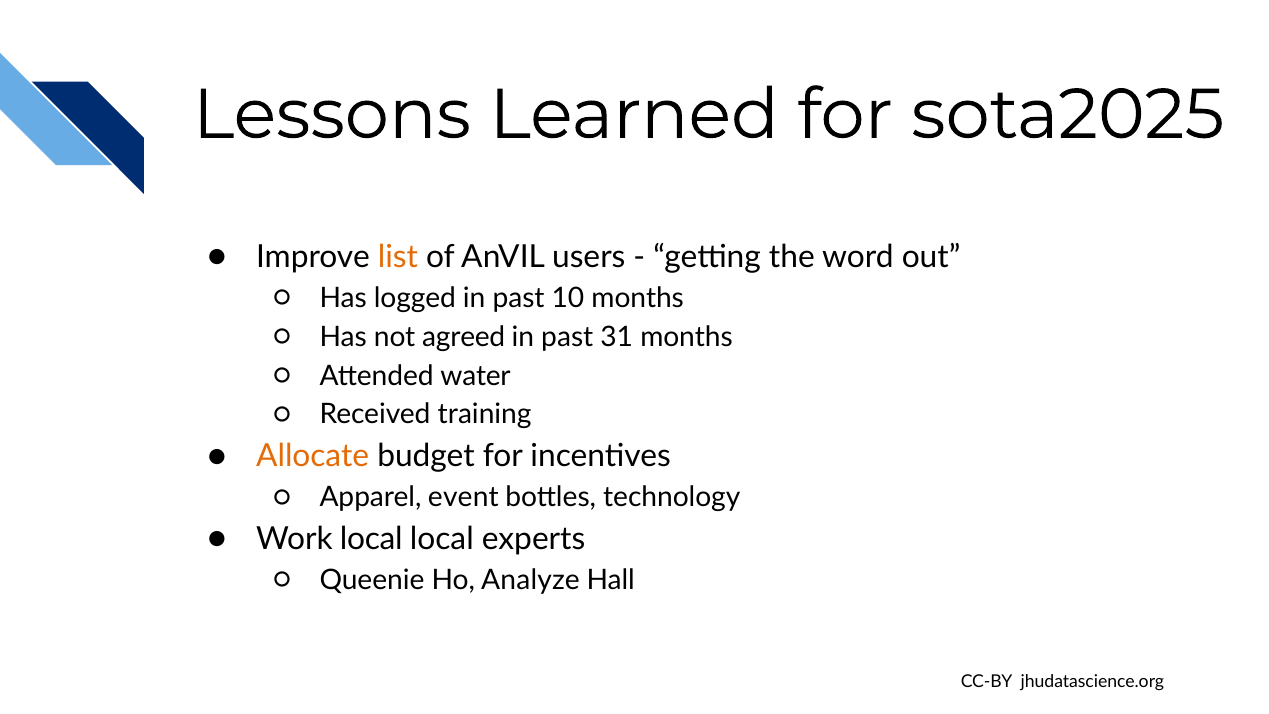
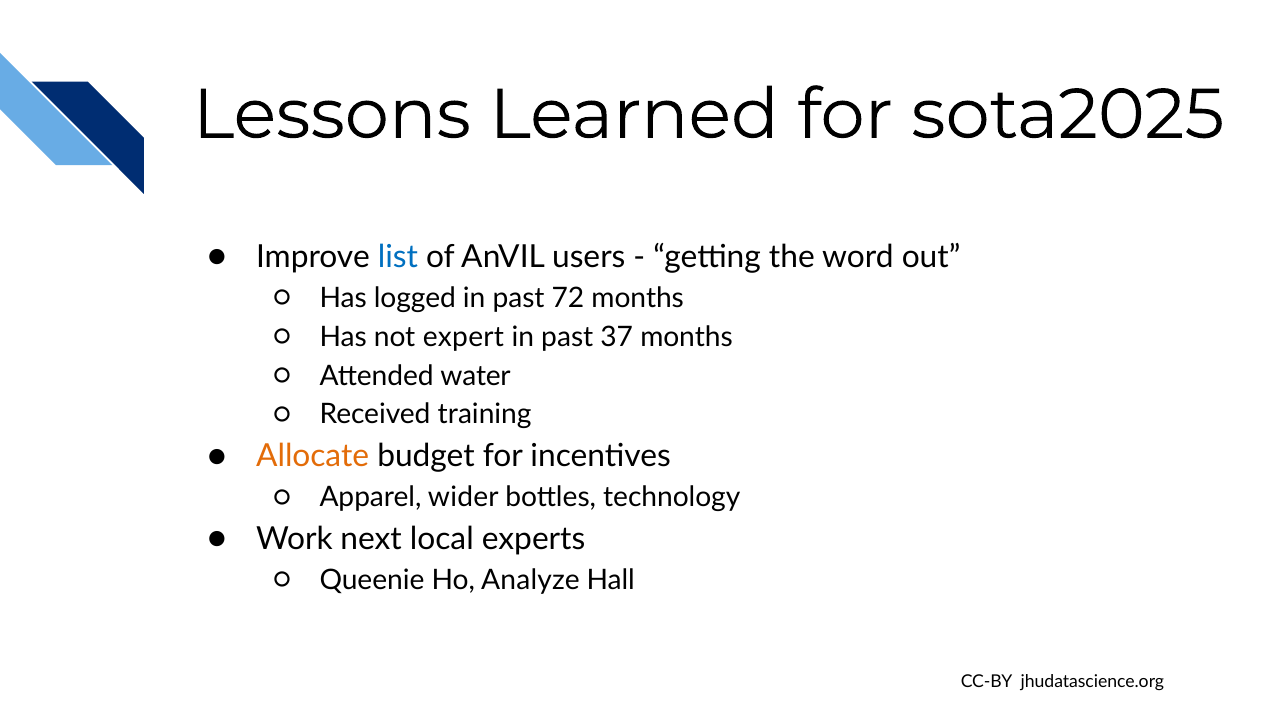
list colour: orange -> blue
10: 10 -> 72
agreed: agreed -> expert
31: 31 -> 37
event: event -> wider
Work local: local -> next
